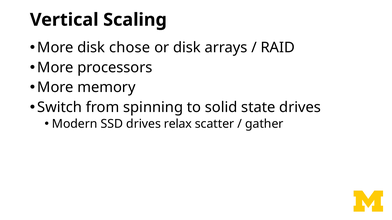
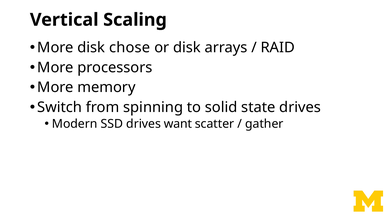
relax: relax -> want
